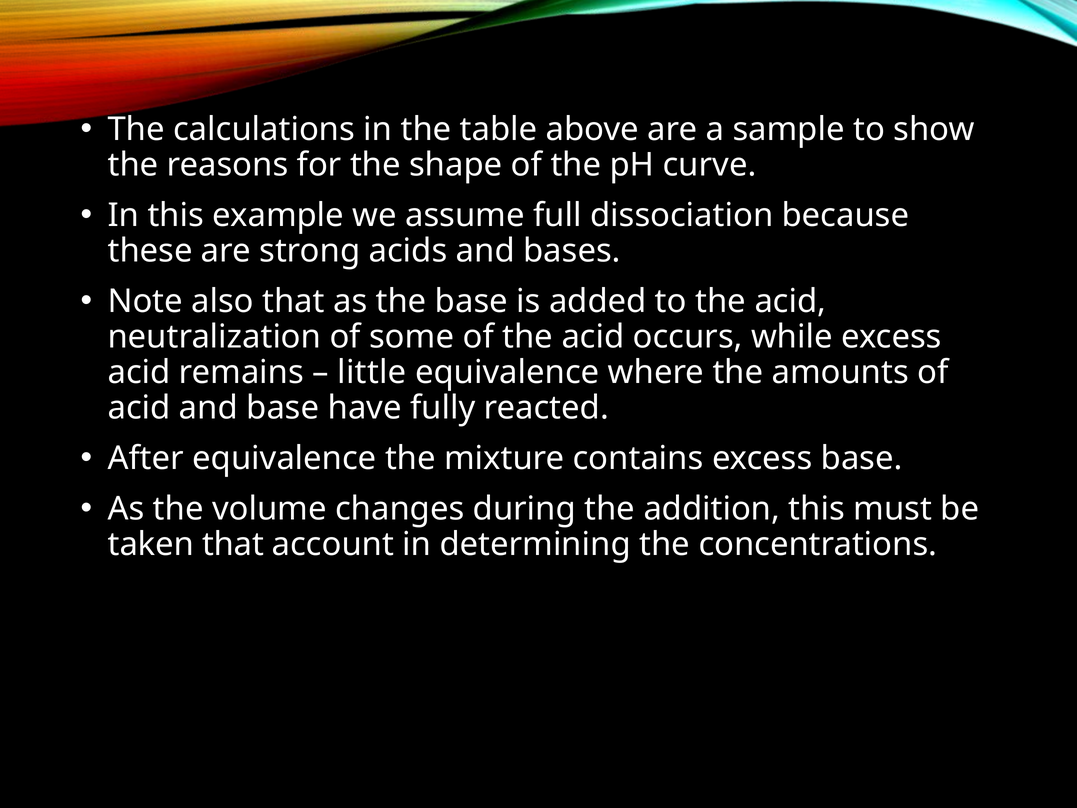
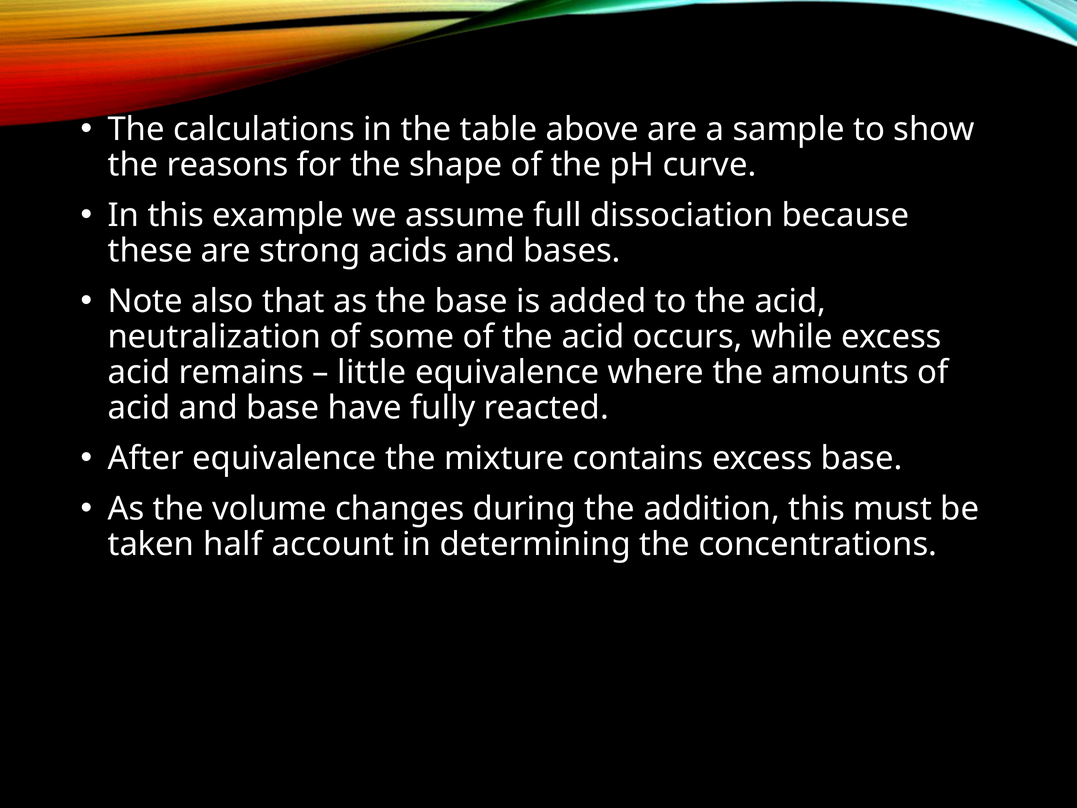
taken that: that -> half
